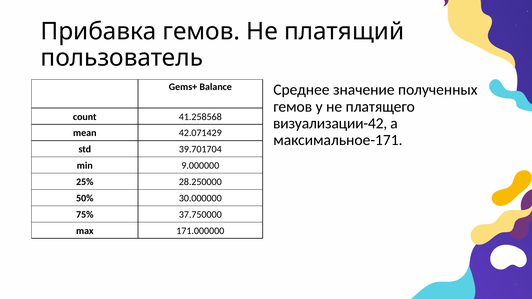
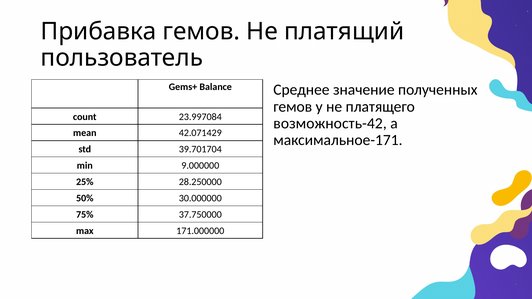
41.258568: 41.258568 -> 23.997084
визуализации-42: визуализации-42 -> возможность-42
